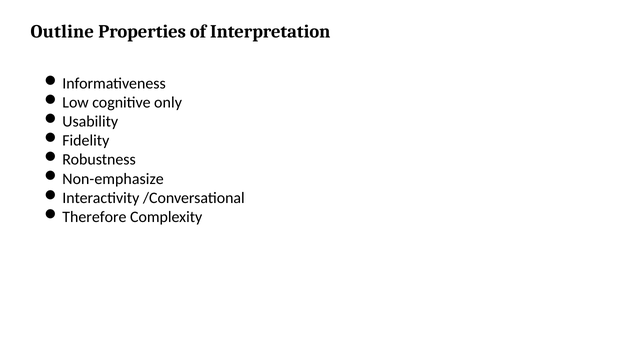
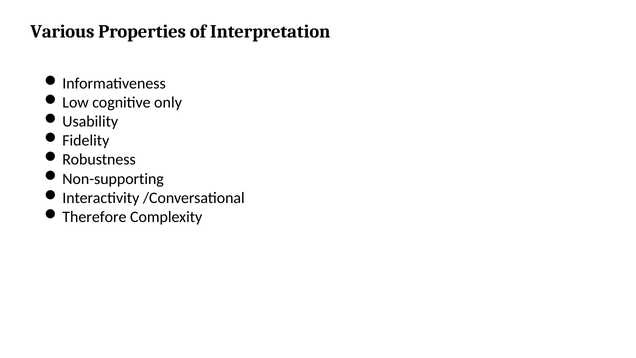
Outline: Outline -> Various
Non-emphasize: Non-emphasize -> Non-supporting
